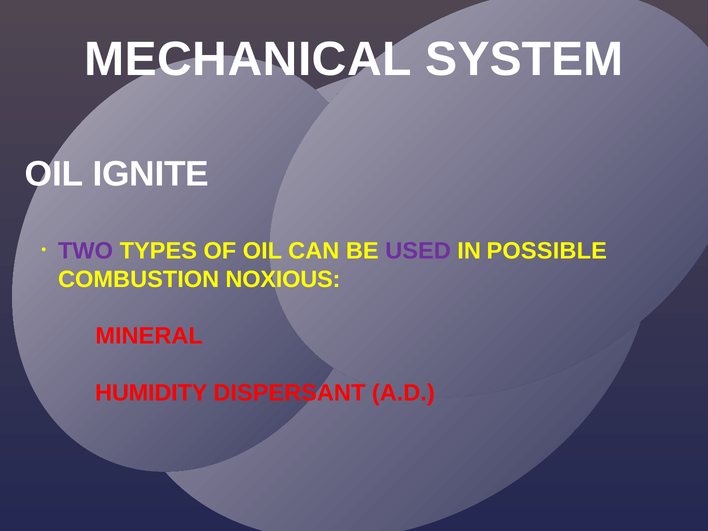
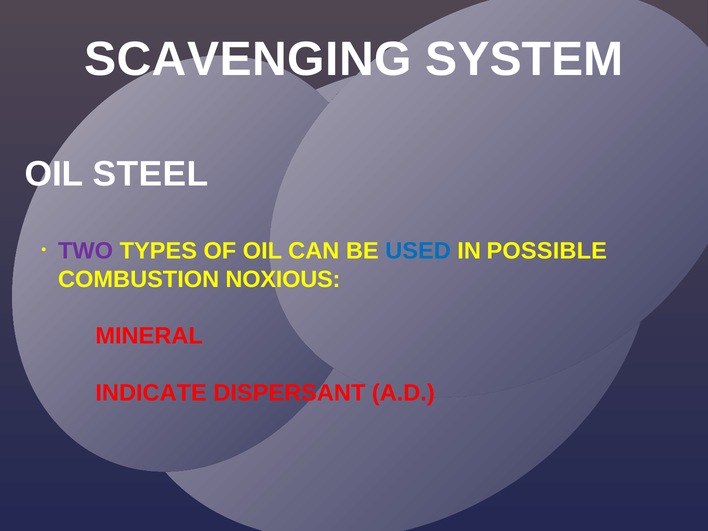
MECHANICAL: MECHANICAL -> SCAVENGING
IGNITE: IGNITE -> STEEL
USED colour: purple -> blue
HUMIDITY: HUMIDITY -> INDICATE
